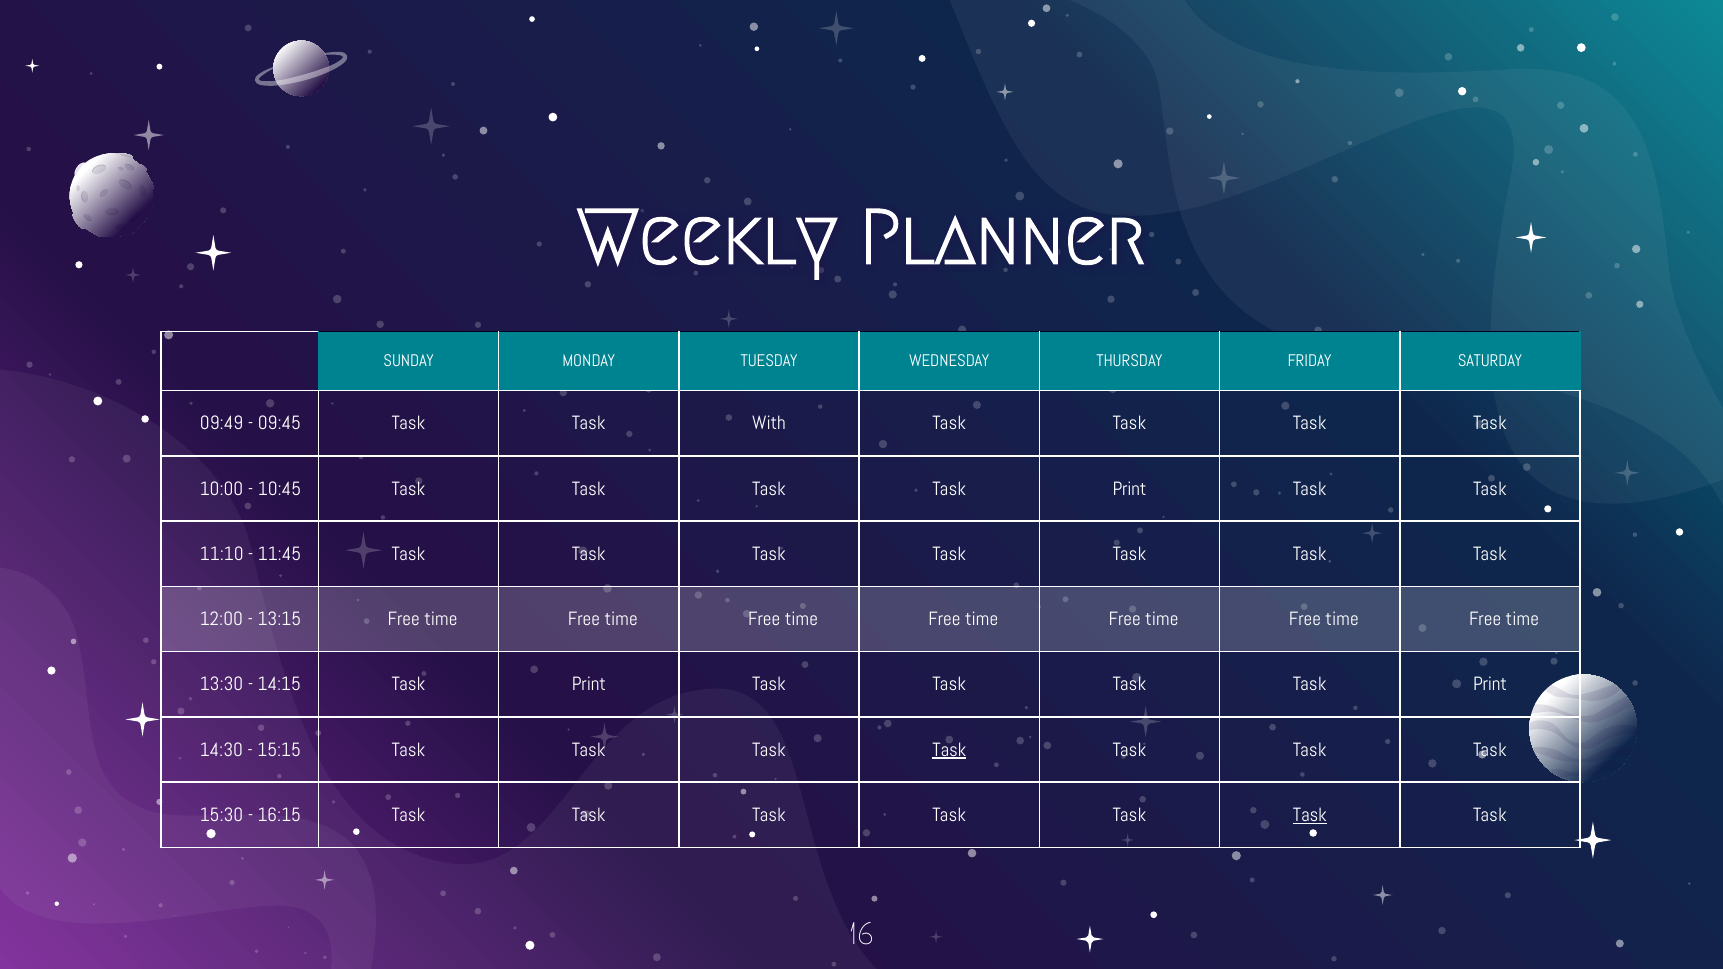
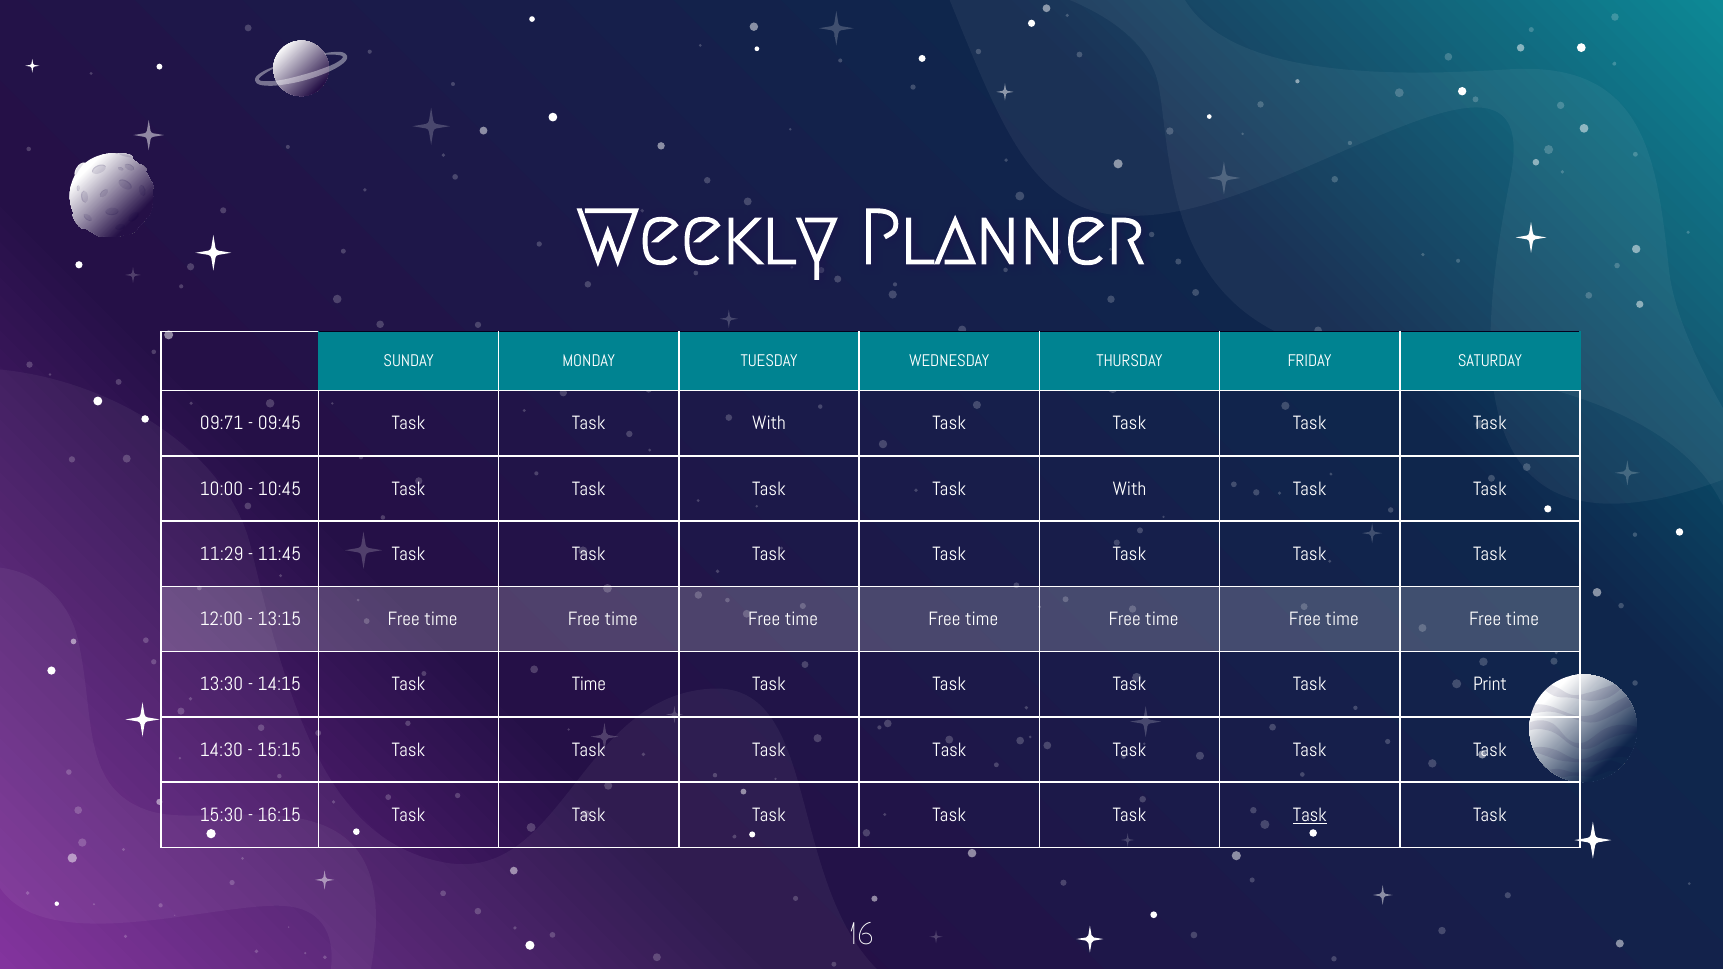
09:49: 09:49 -> 09:71
Print at (1130, 489): Print -> With
11:10: 11:10 -> 11:29
14:15 Task Print: Print -> Time
Task at (949, 750) underline: present -> none
